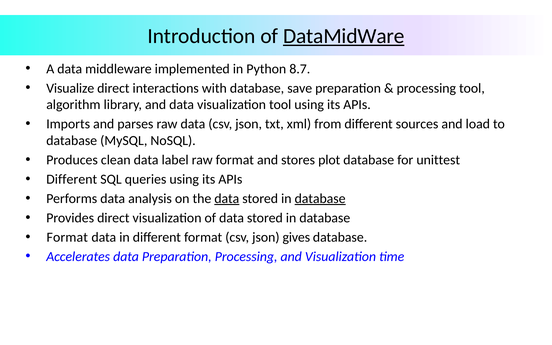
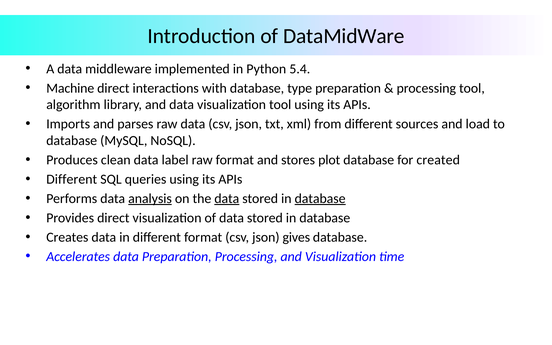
DataMidWare underline: present -> none
8.7: 8.7 -> 5.4
Visualize: Visualize -> Machine
save: save -> type
unittest: unittest -> created
analysis underline: none -> present
Format at (67, 237): Format -> Creates
